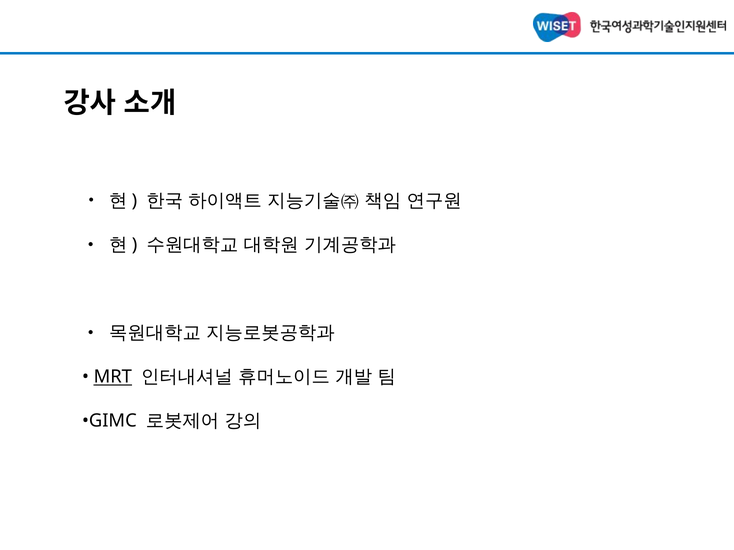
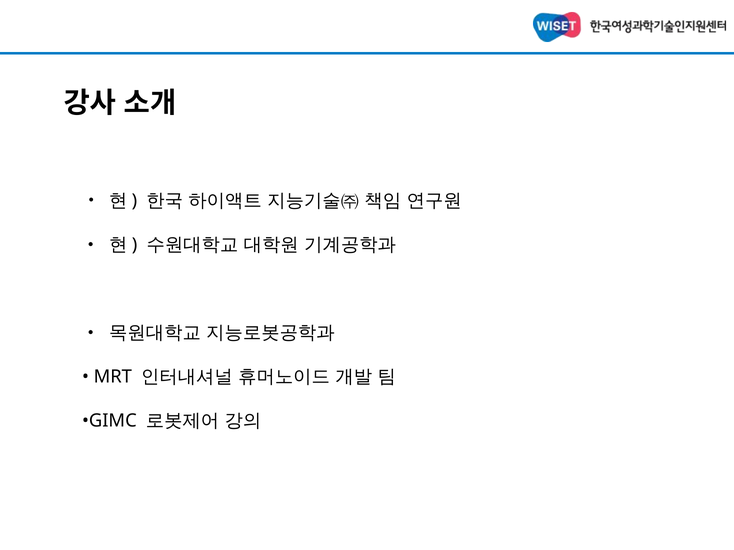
MRT underline: present -> none
